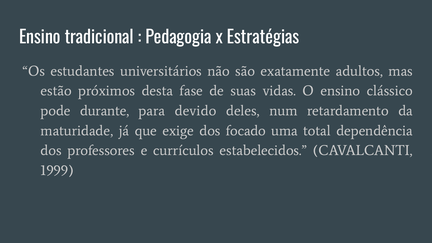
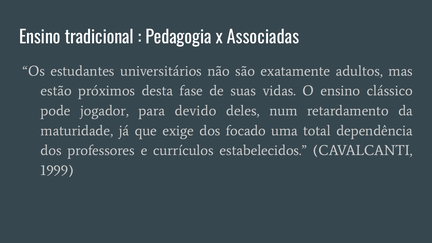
Estratégias: Estratégias -> Associadas
durante: durante -> jogador
